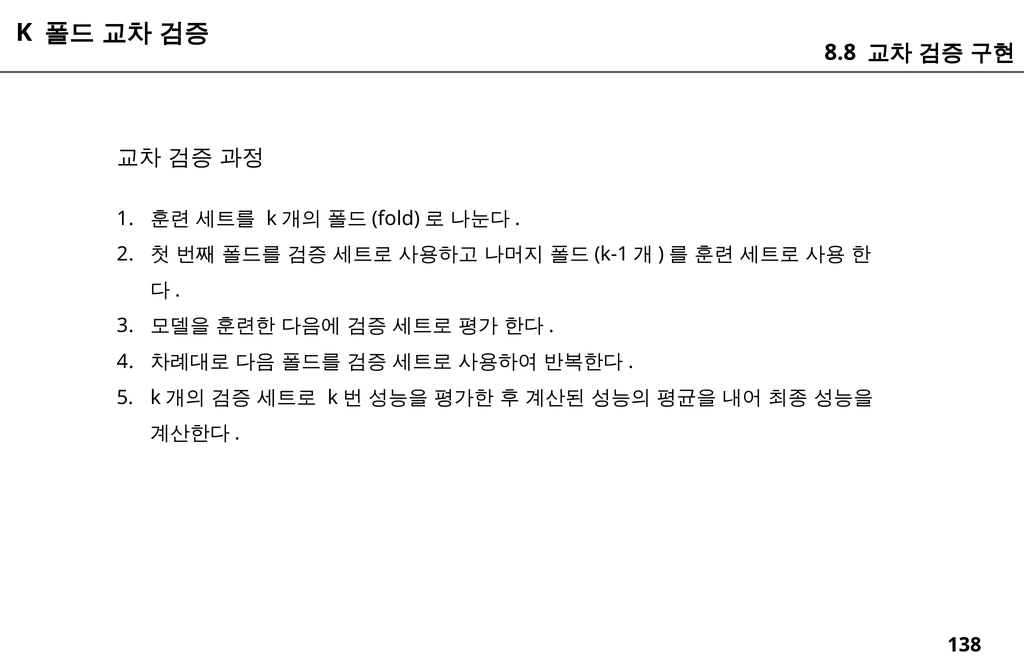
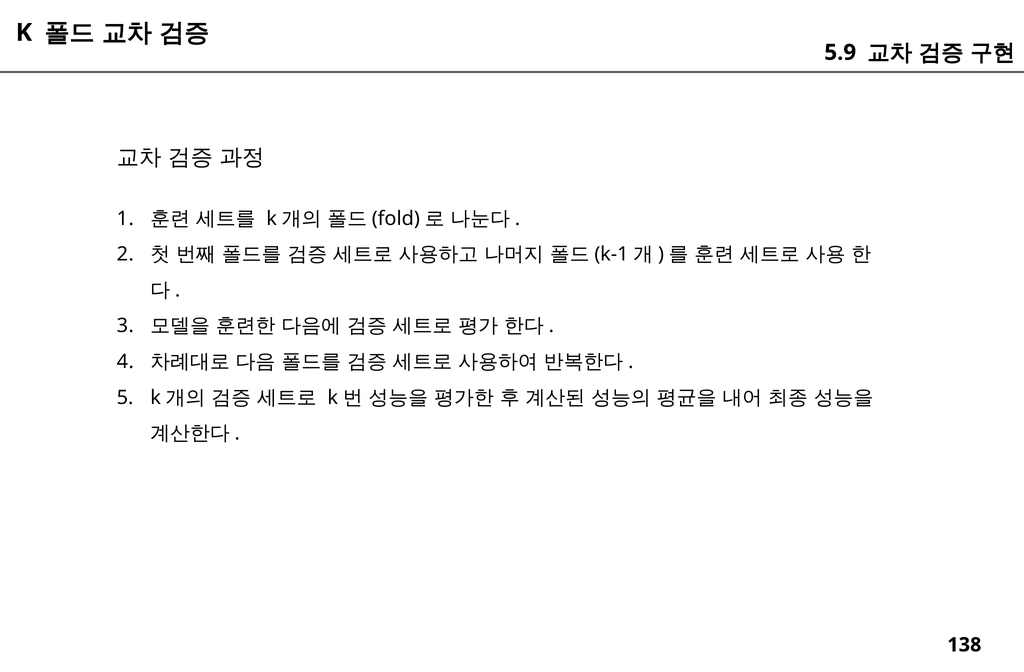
8.8: 8.8 -> 5.9
